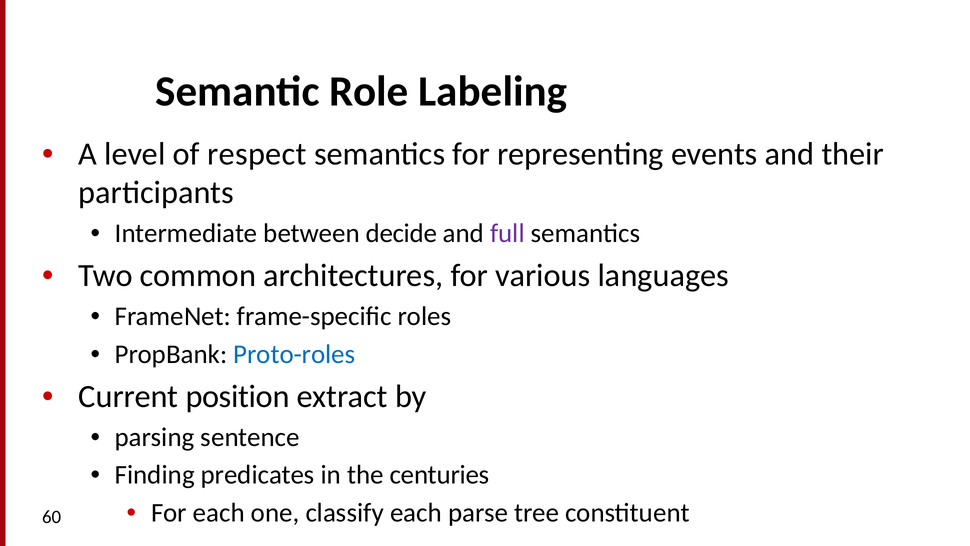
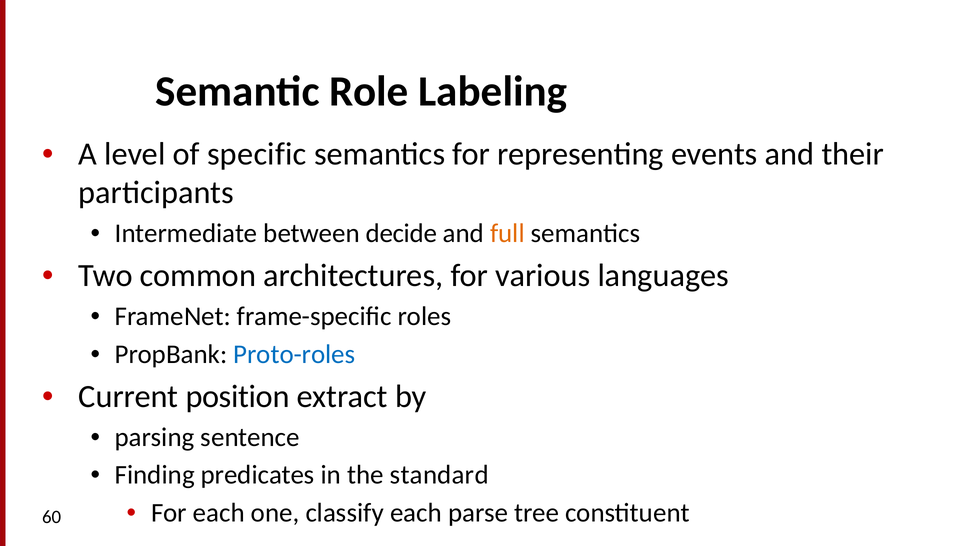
respect: respect -> specific
full colour: purple -> orange
centuries: centuries -> standard
